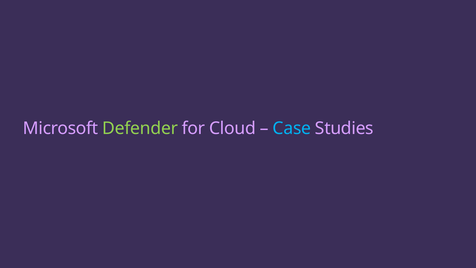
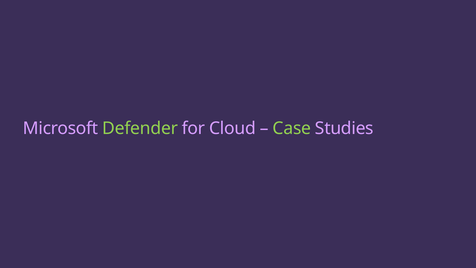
Case colour: light blue -> light green
